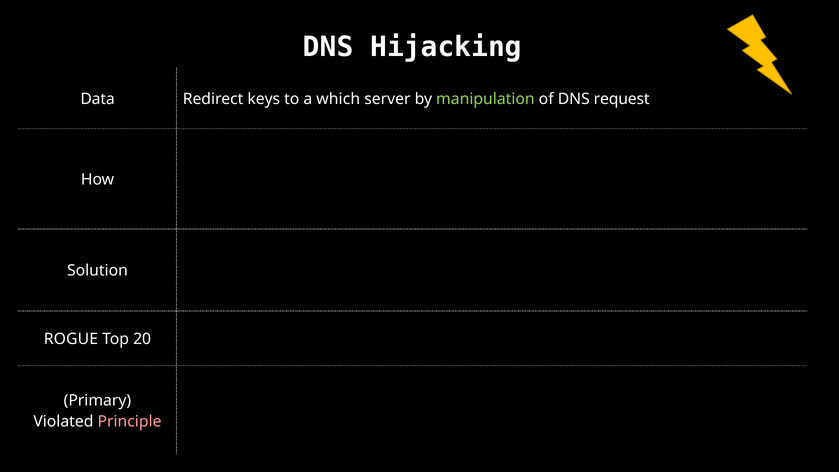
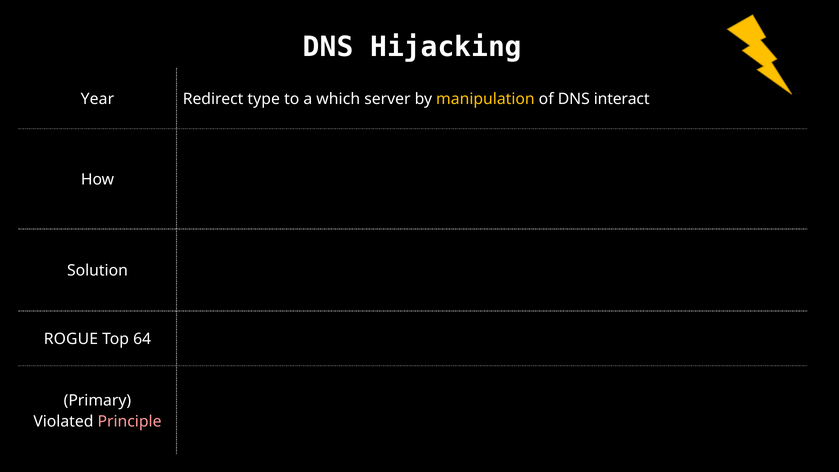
Data: Data -> Year
keys: keys -> type
manipulation colour: light green -> yellow
request: request -> interact
20: 20 -> 64
